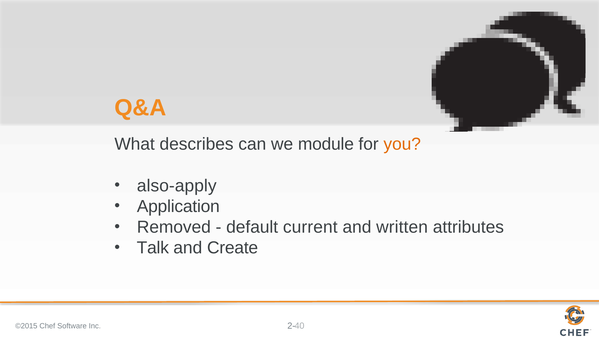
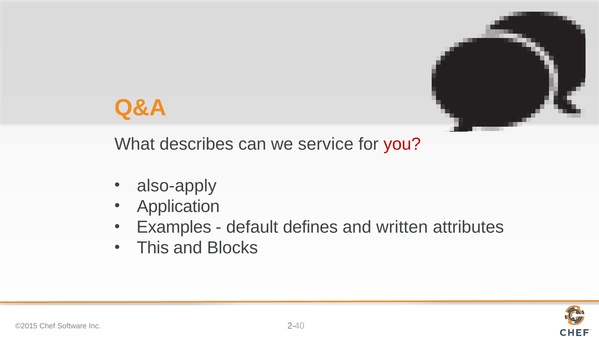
module: module -> service
you colour: orange -> red
Removed: Removed -> Examples
current: current -> defines
Talk: Talk -> This
Create: Create -> Blocks
